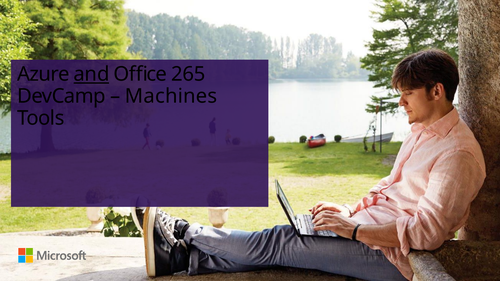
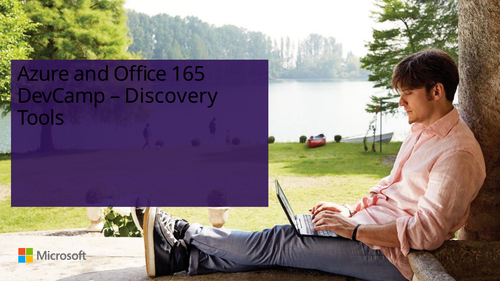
and underline: present -> none
265: 265 -> 165
Machines: Machines -> Discovery
